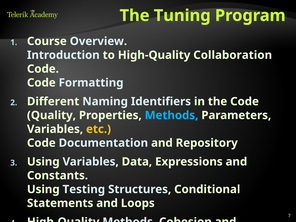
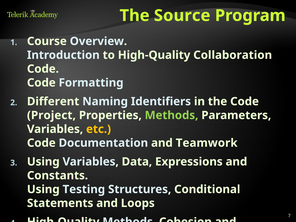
Tuning: Tuning -> Source
Quality: Quality -> Project
Methods at (172, 115) colour: light blue -> light green
Repository: Repository -> Teamwork
